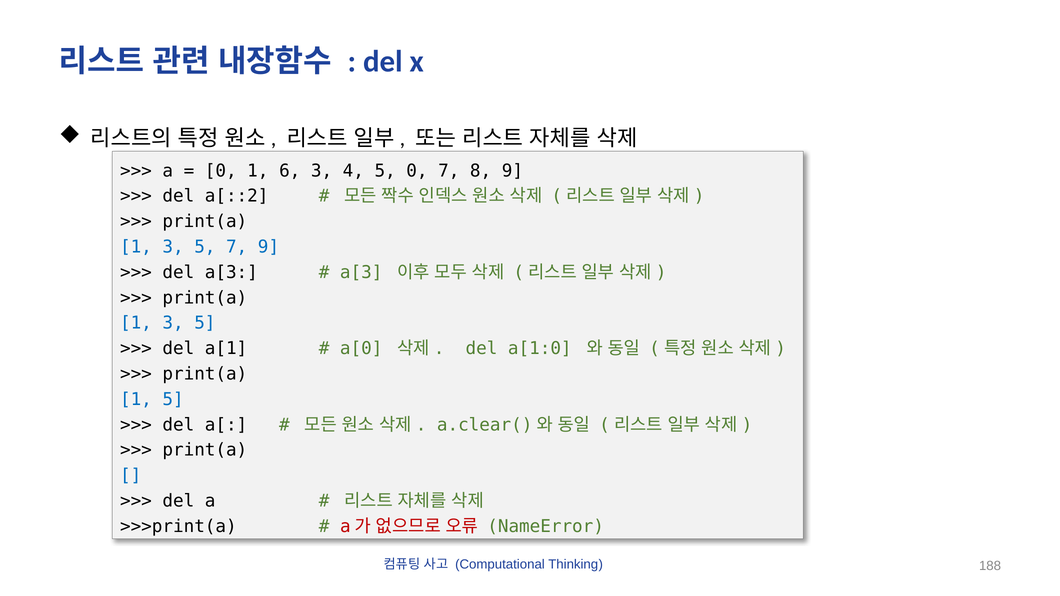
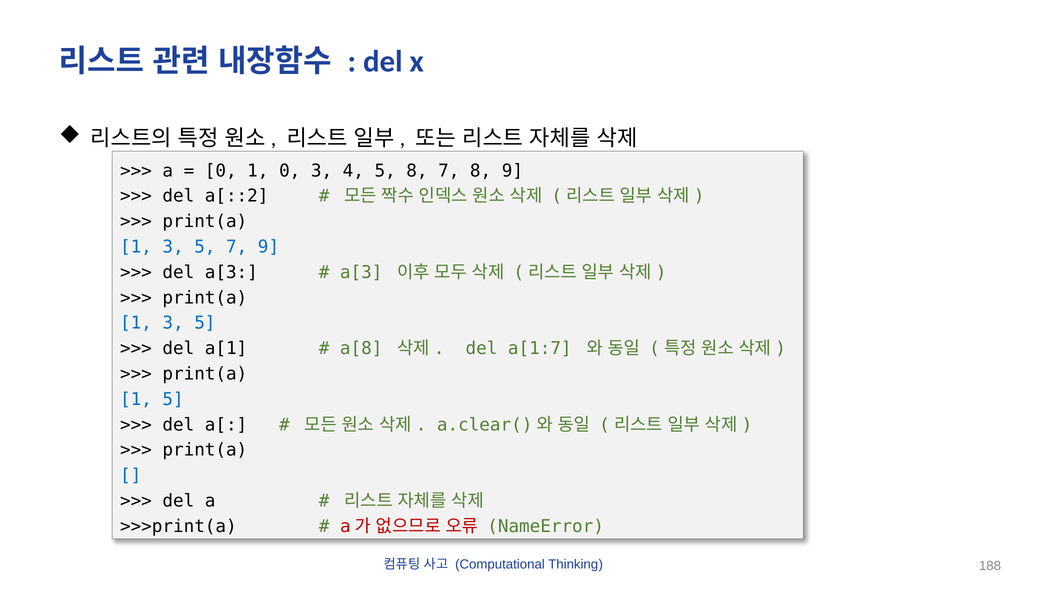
1 6: 6 -> 0
5 0: 0 -> 8
a[0: a[0 -> a[8
a[1:0: a[1:0 -> a[1:7
